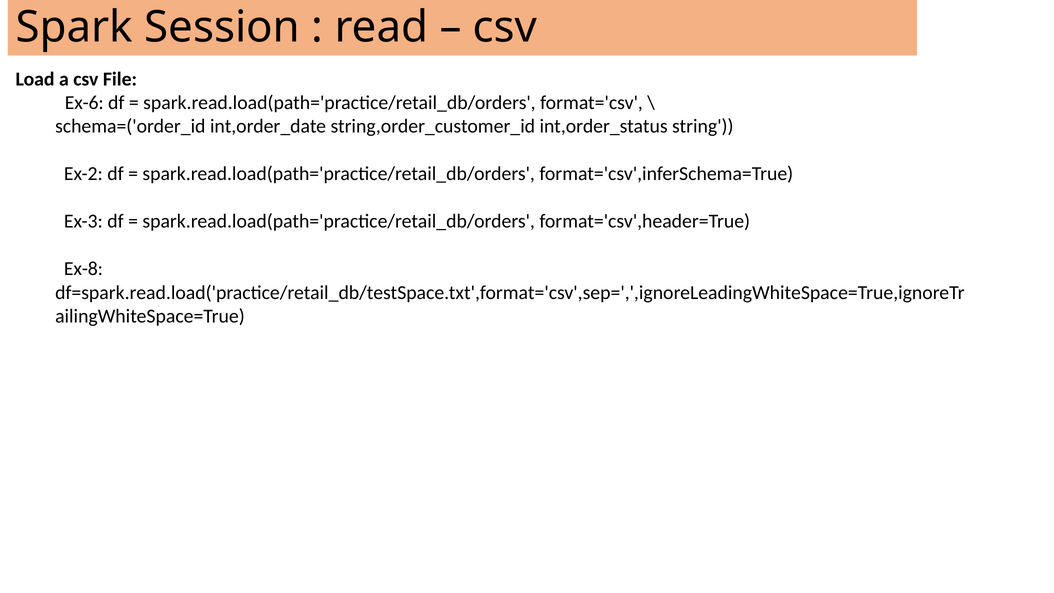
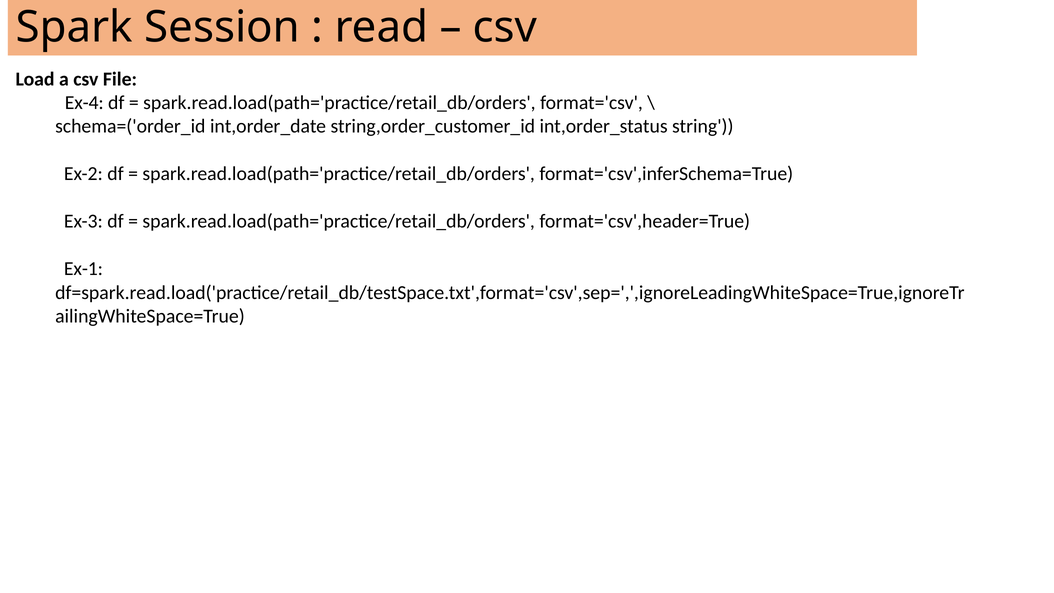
Ex-6: Ex-6 -> Ex-4
Ex-8: Ex-8 -> Ex-1
